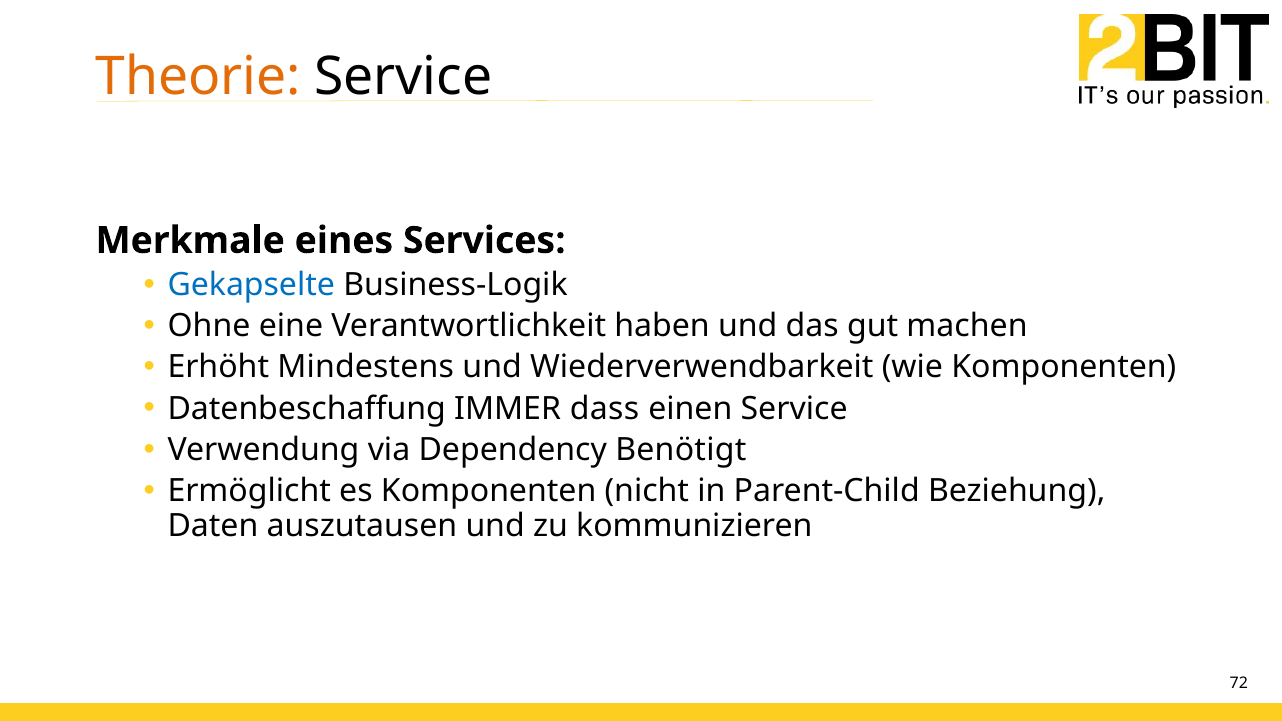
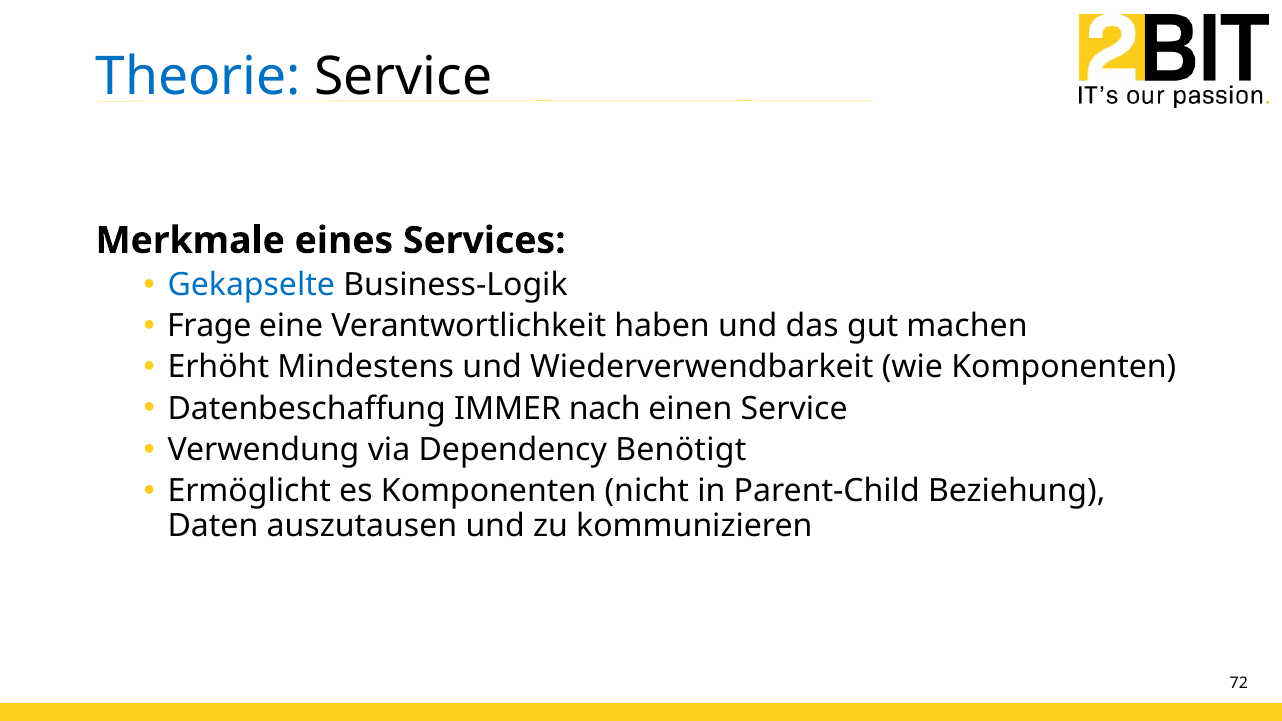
Theorie colour: orange -> blue
Ohne: Ohne -> Frage
dass: dass -> nach
